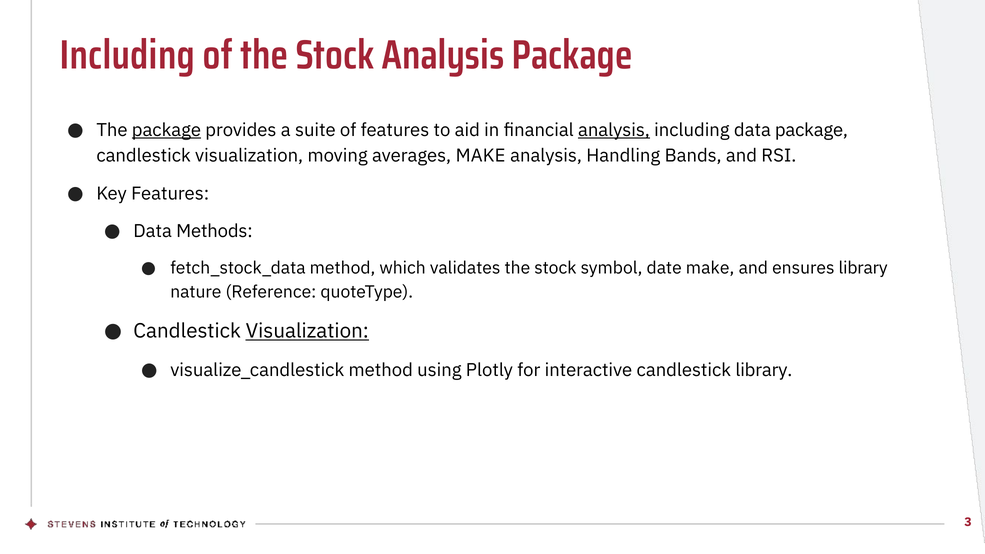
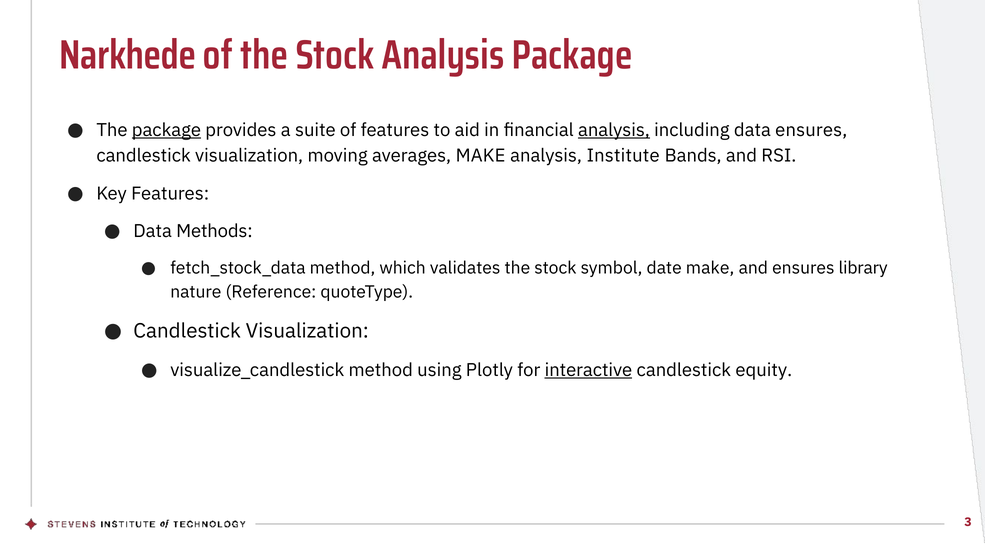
Including at (127, 55): Including -> Narkhede
data package: package -> ensures
Handling: Handling -> Institute
Visualization at (307, 331) underline: present -> none
interactive underline: none -> present
candlestick library: library -> equity
